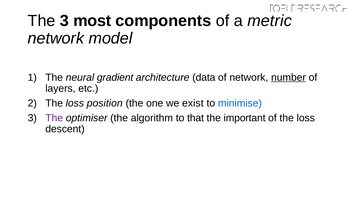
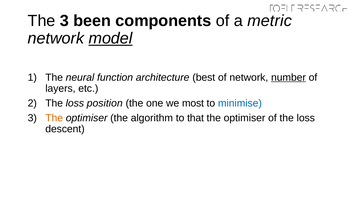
most: most -> been
model underline: none -> present
gradient: gradient -> function
data: data -> best
exist: exist -> most
The at (54, 118) colour: purple -> orange
important at (245, 118): important -> optimiser
